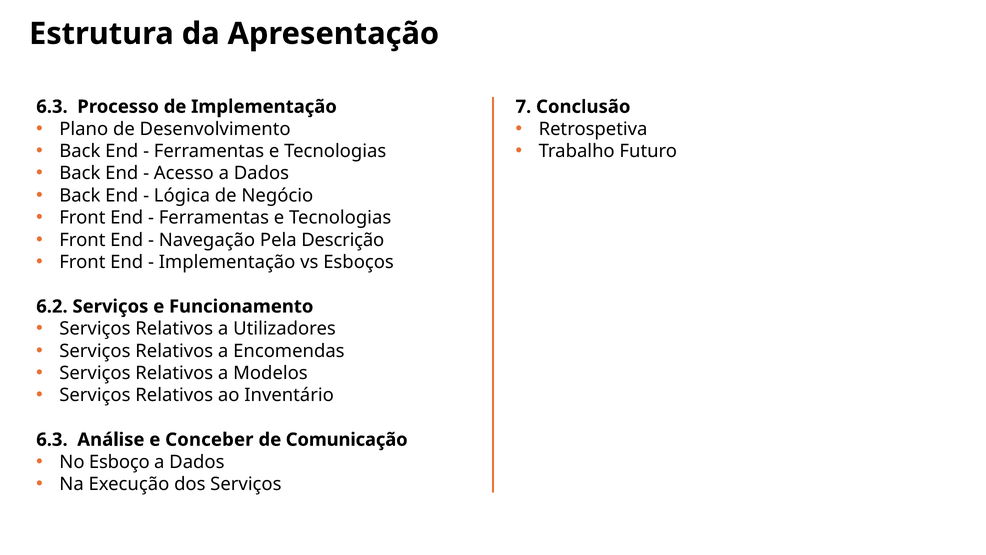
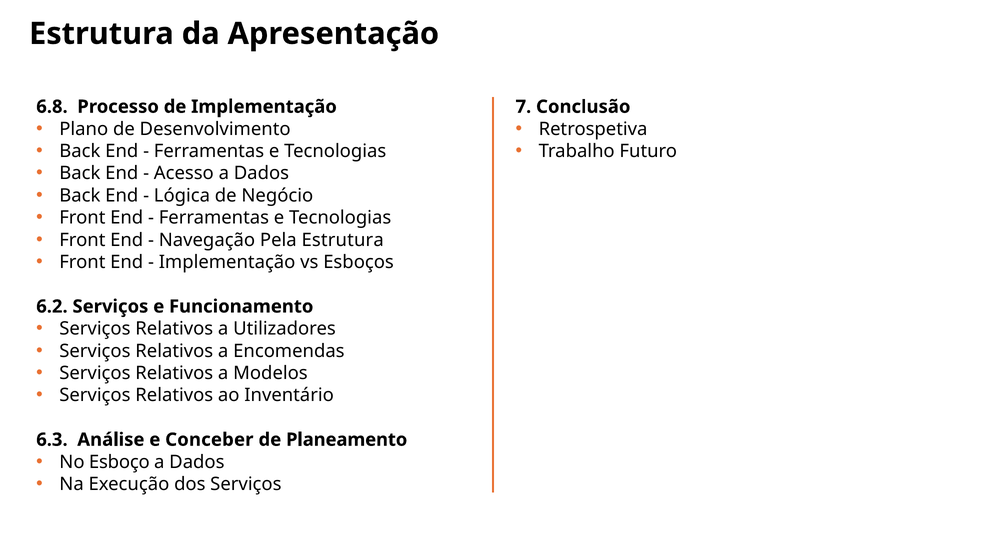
6.3 at (52, 107): 6.3 -> 6.8
Pela Descrição: Descrição -> Estrutura
Comunicação: Comunicação -> Planeamento
